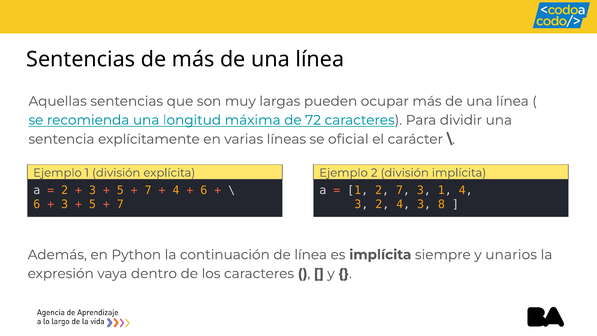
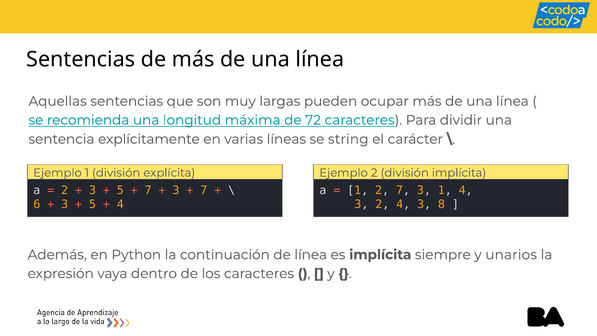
oficial: oficial -> string
4 at (176, 190): 4 -> 3
6 at (204, 190): 6 -> 7
7 at (120, 204): 7 -> 4
